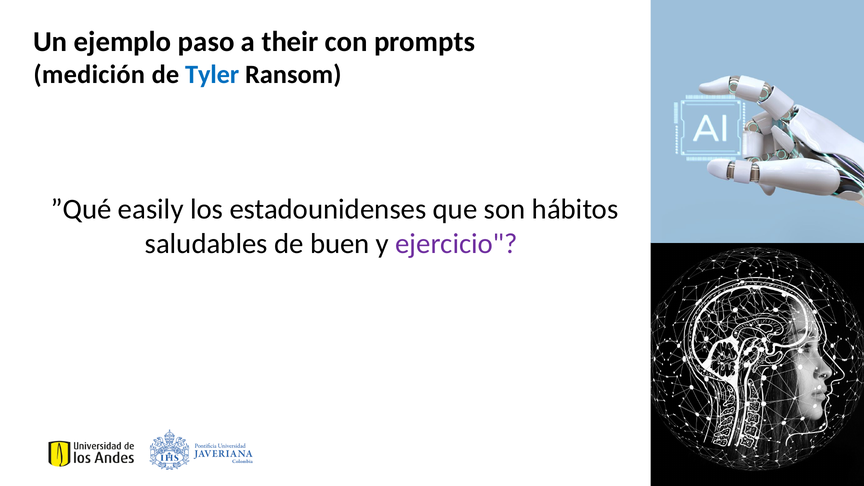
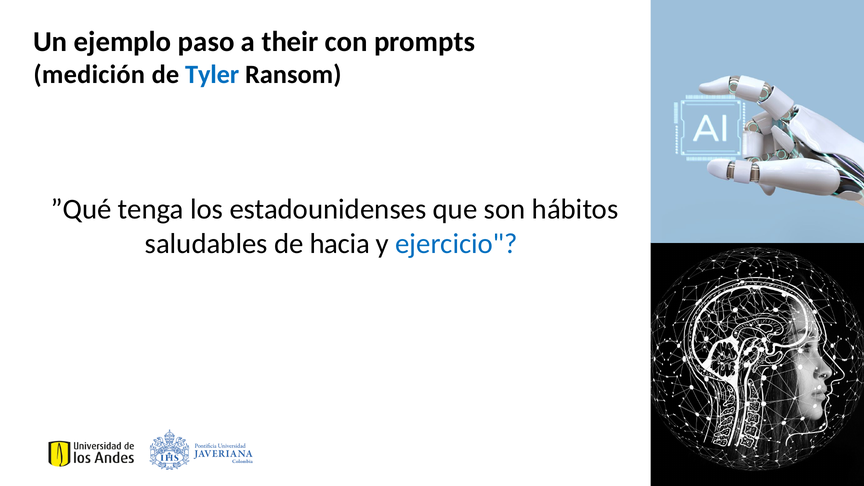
easily: easily -> tenga
buen: buen -> hacia
ejercicio colour: purple -> blue
